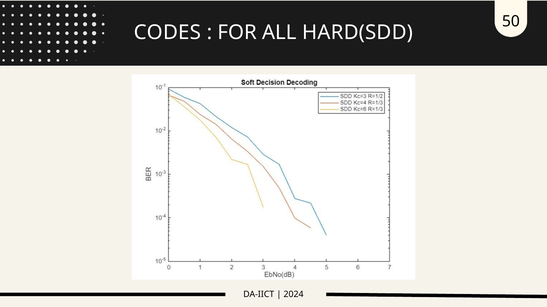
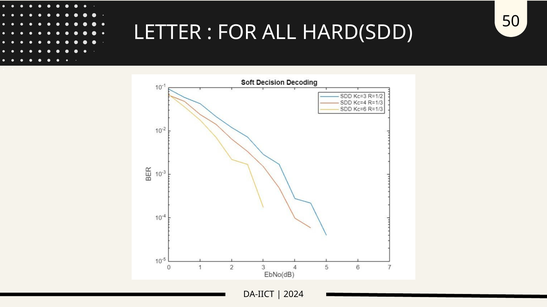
CODES: CODES -> LETTER
